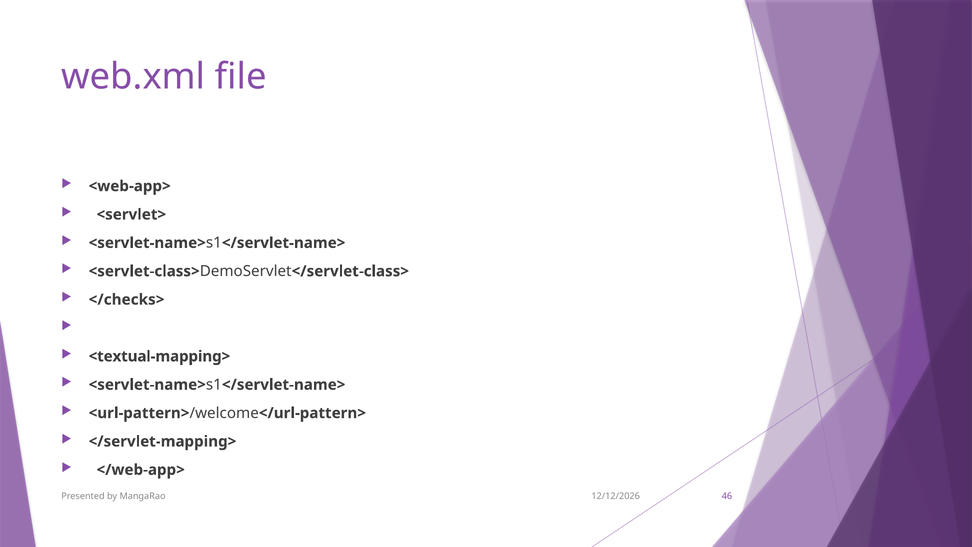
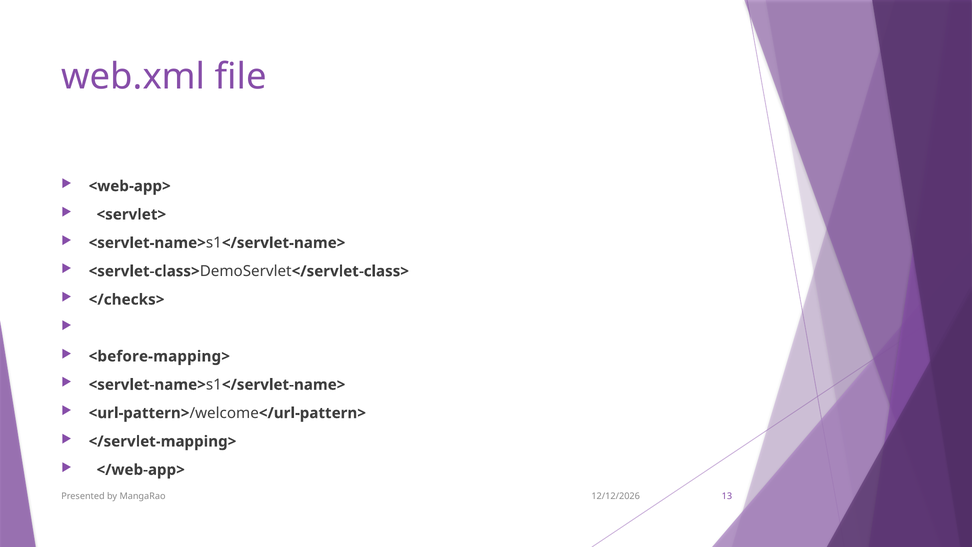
<textual-mapping>: <textual-mapping> -> <before-mapping>
46: 46 -> 13
